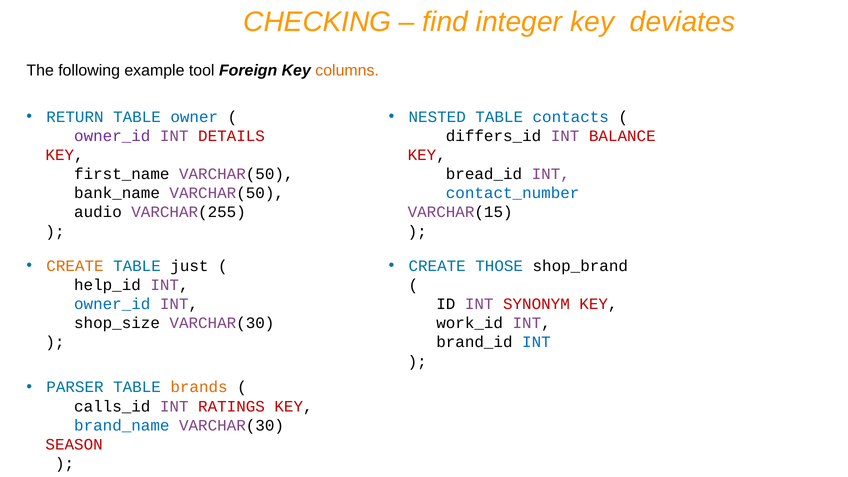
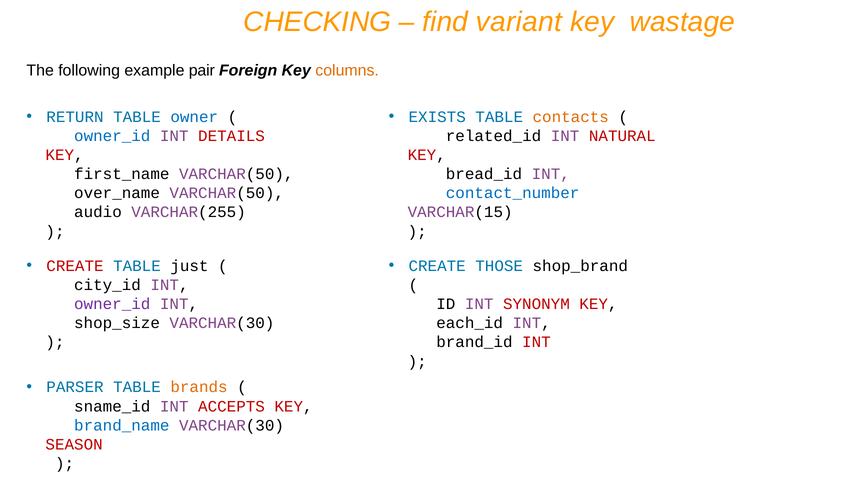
integer: integer -> variant
deviates: deviates -> wastage
tool: tool -> pair
NESTED: NESTED -> EXISTS
contacts colour: blue -> orange
owner_id at (112, 136) colour: purple -> blue
differs_id: differs_id -> related_id
BALANCE: BALANCE -> NATURAL
bank_name: bank_name -> over_name
CREATE at (75, 266) colour: orange -> red
help_id: help_id -> city_id
owner_id at (112, 304) colour: blue -> purple
work_id: work_id -> each_id
INT at (536, 342) colour: blue -> red
calls_id: calls_id -> sname_id
RATINGS: RATINGS -> ACCEPTS
